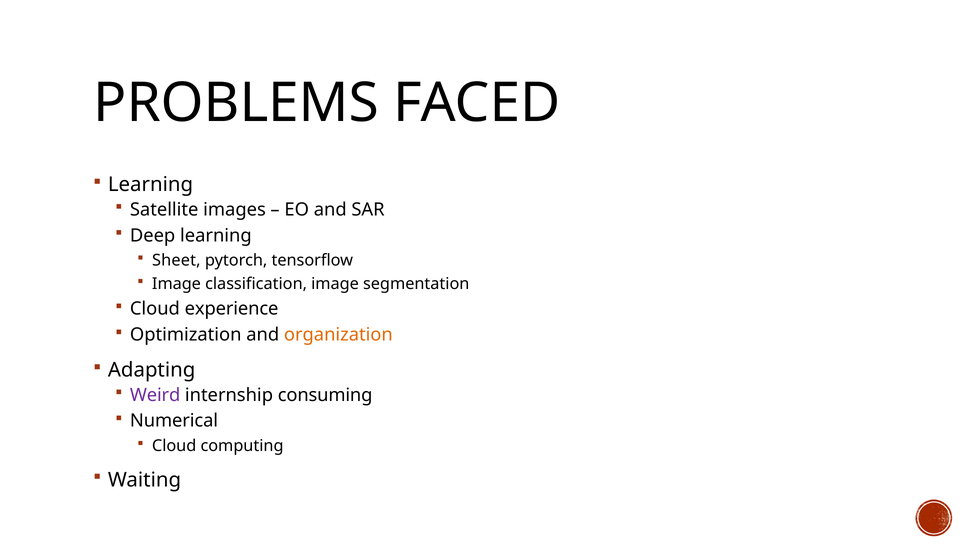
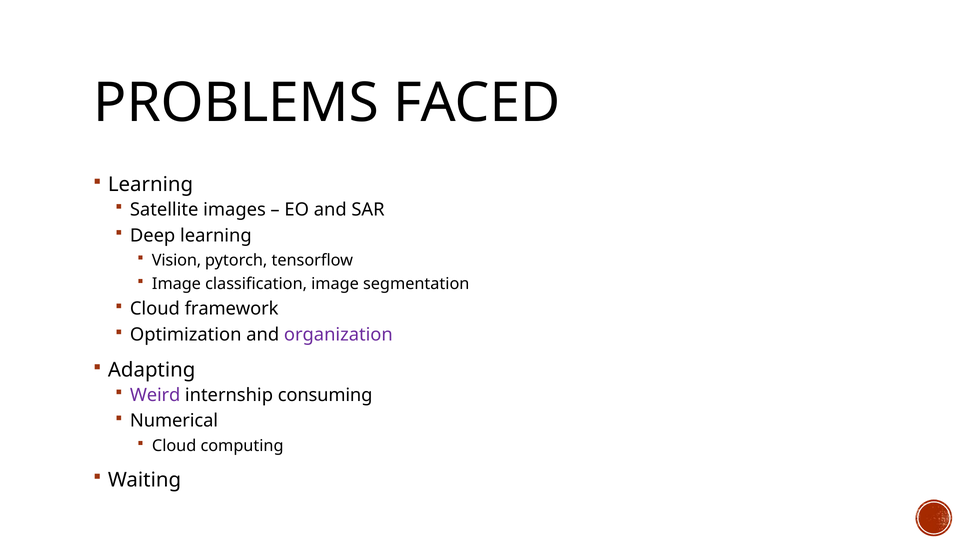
Sheet: Sheet -> Vision
experience: experience -> framework
organization colour: orange -> purple
